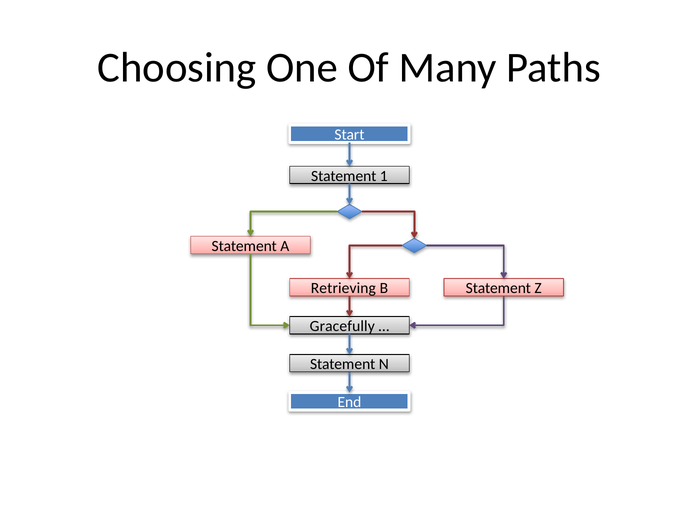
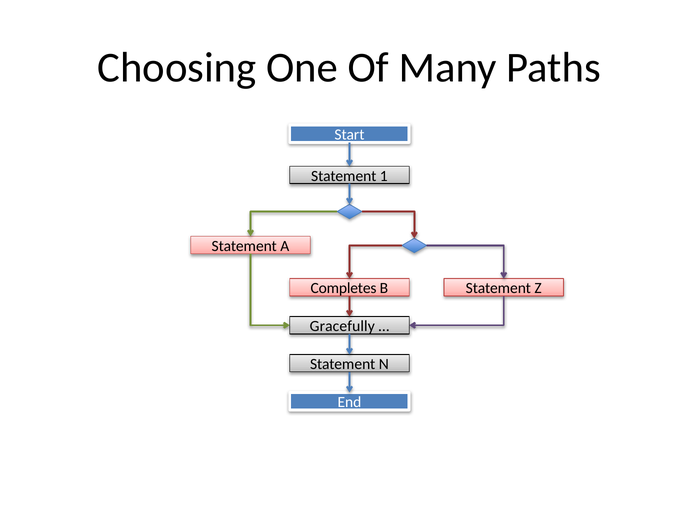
Retrieving: Retrieving -> Completes
